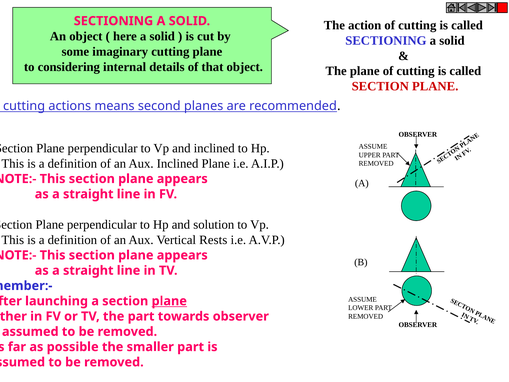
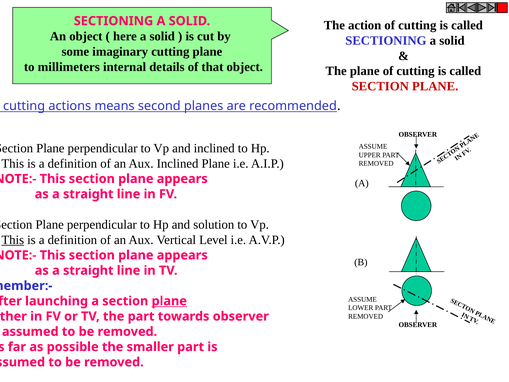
considering: considering -> millimeters
This at (13, 240) underline: none -> present
Rests: Rests -> Level
